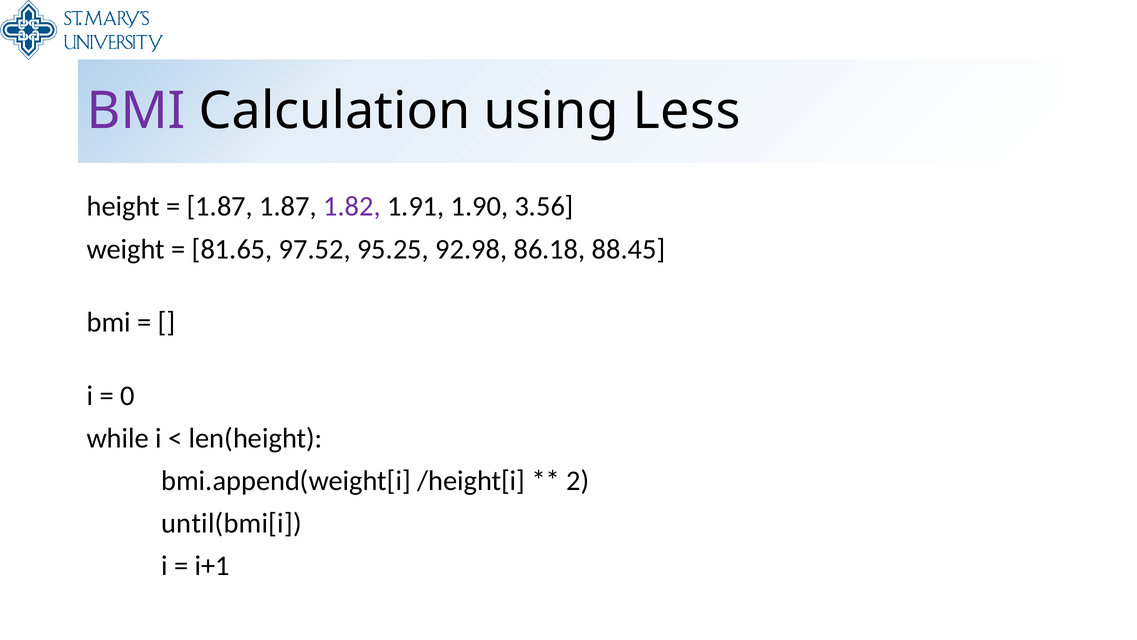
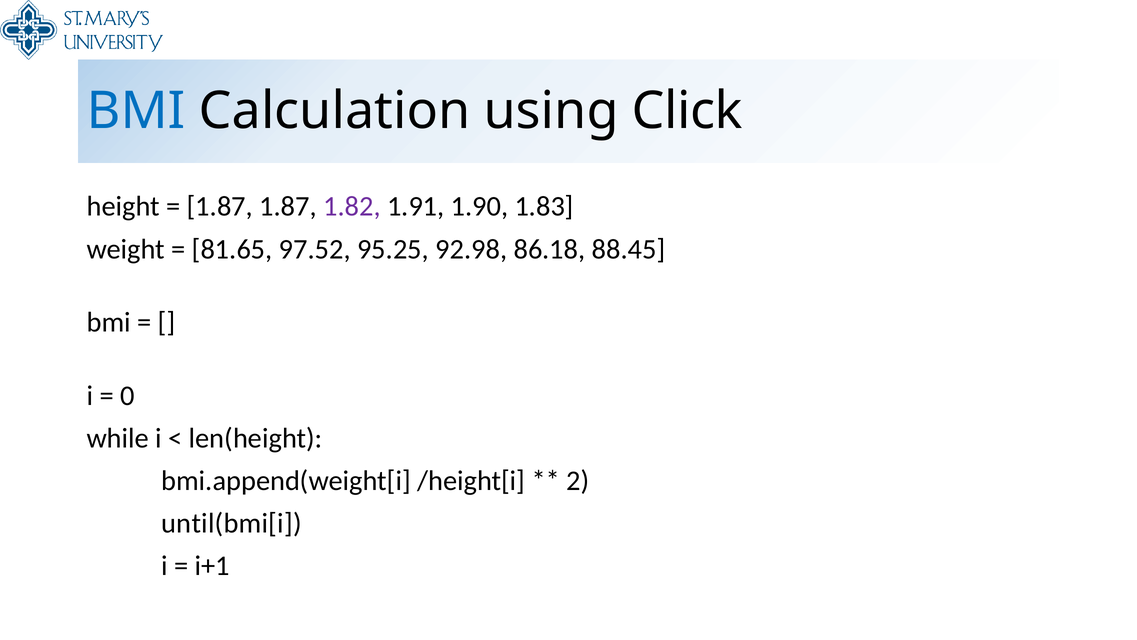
BMI at (136, 111) colour: purple -> blue
Less: Less -> Click
3.56: 3.56 -> 1.83
